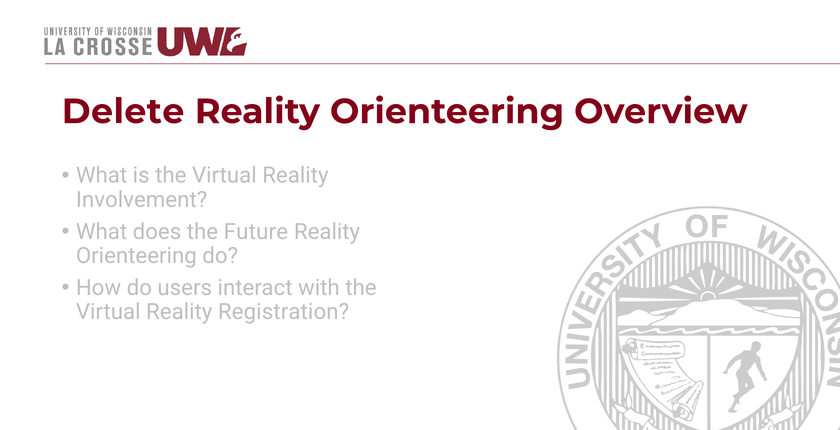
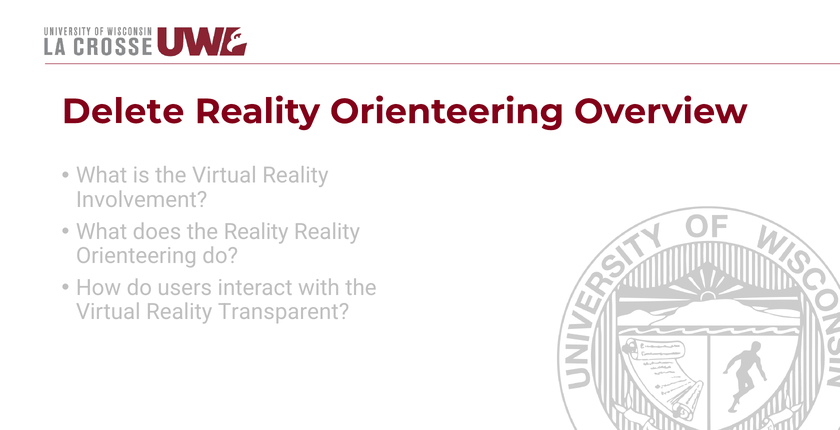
the Future: Future -> Reality
Registration: Registration -> Transparent
